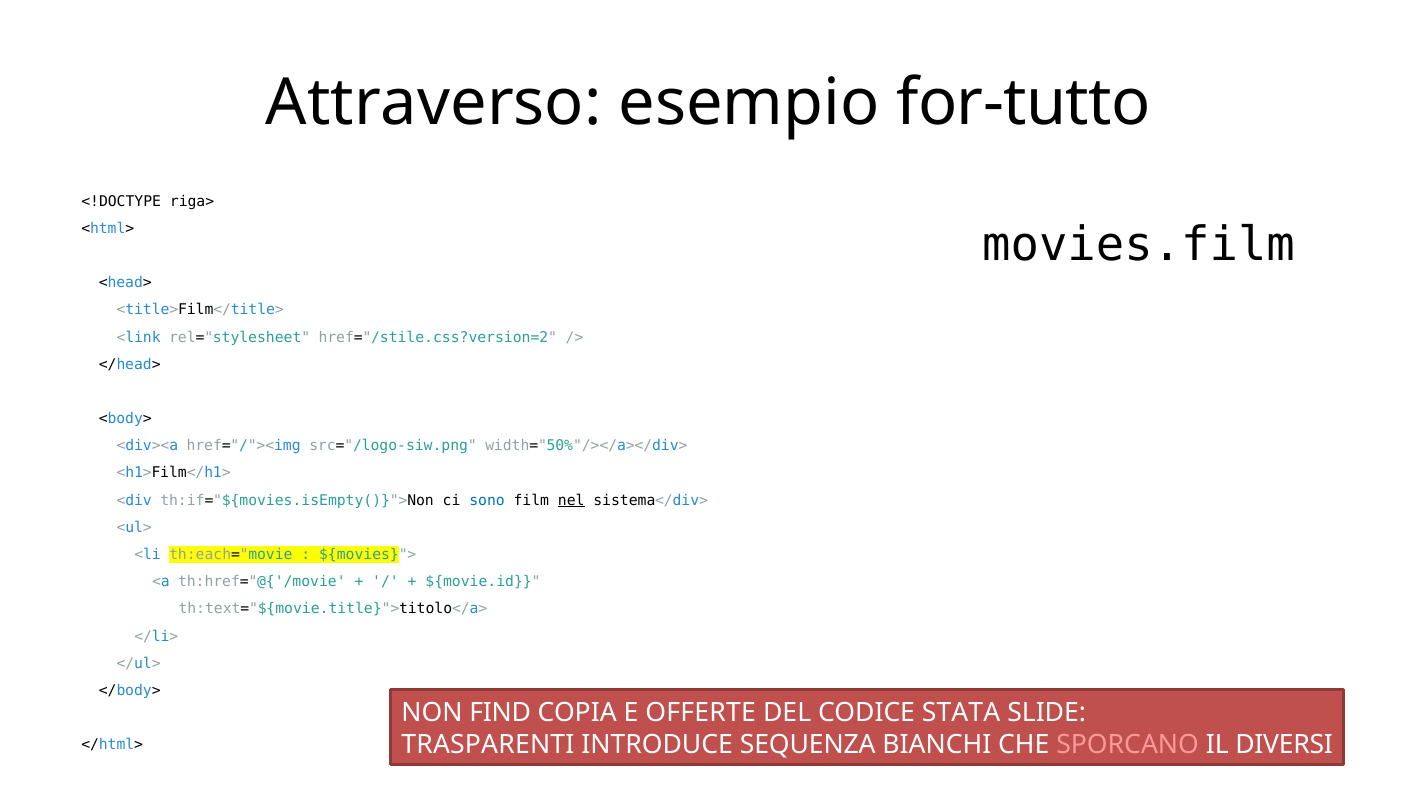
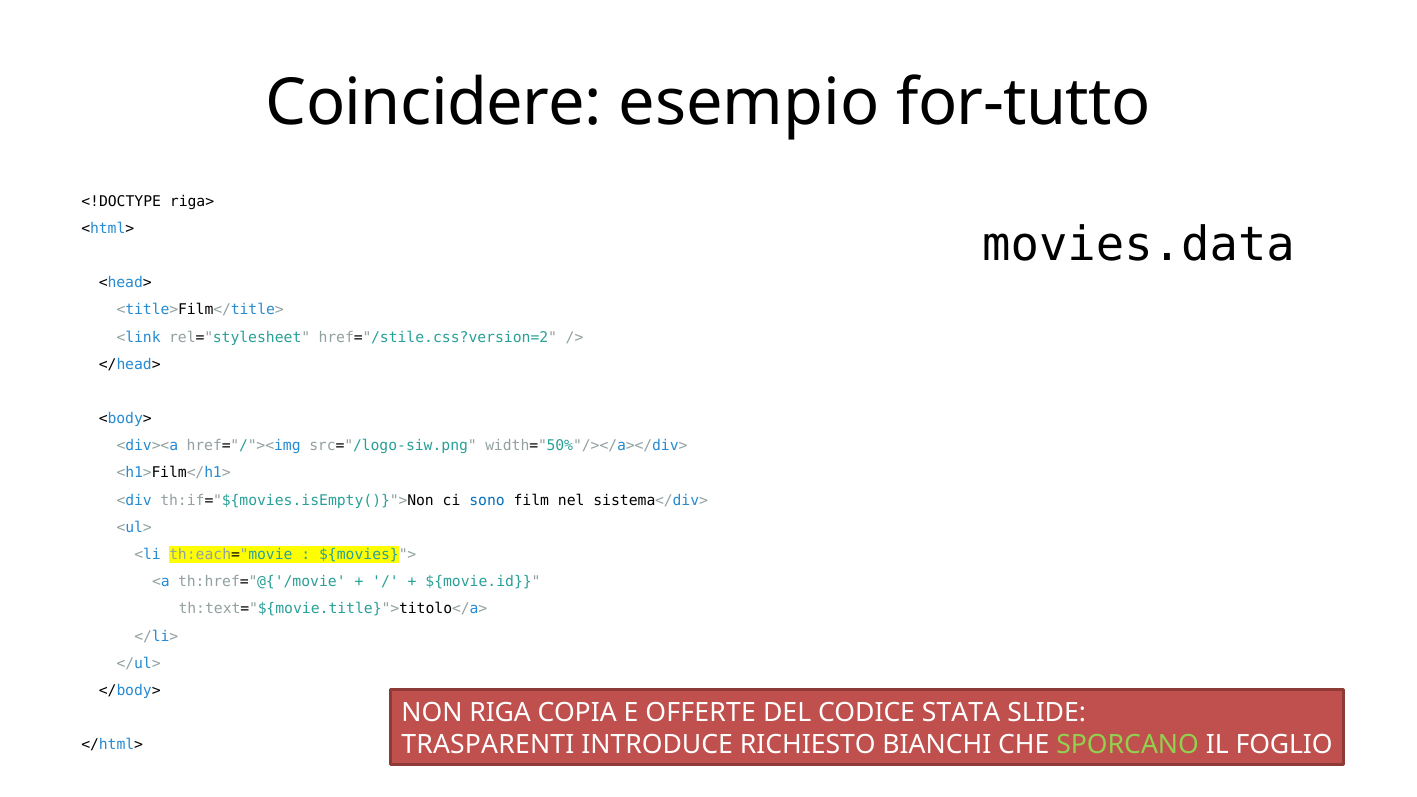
Attraverso: Attraverso -> Coincidere
movies.film: movies.film -> movies.data
nel underline: present -> none
FIND: FIND -> RIGA
SEQUENZA: SEQUENZA -> RICHIESTO
SPORCANO colour: pink -> light green
DIVERSI: DIVERSI -> FOGLIO
